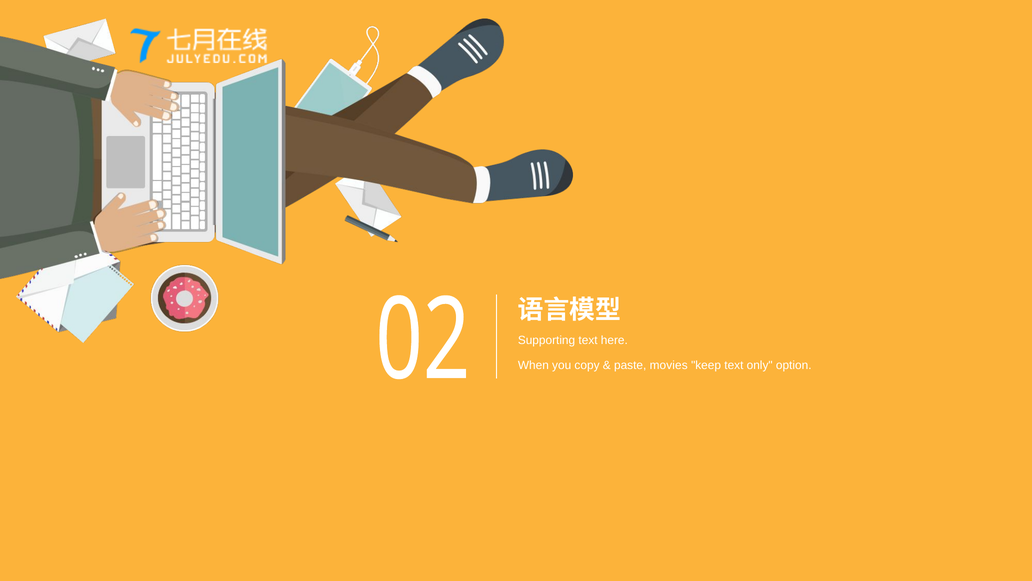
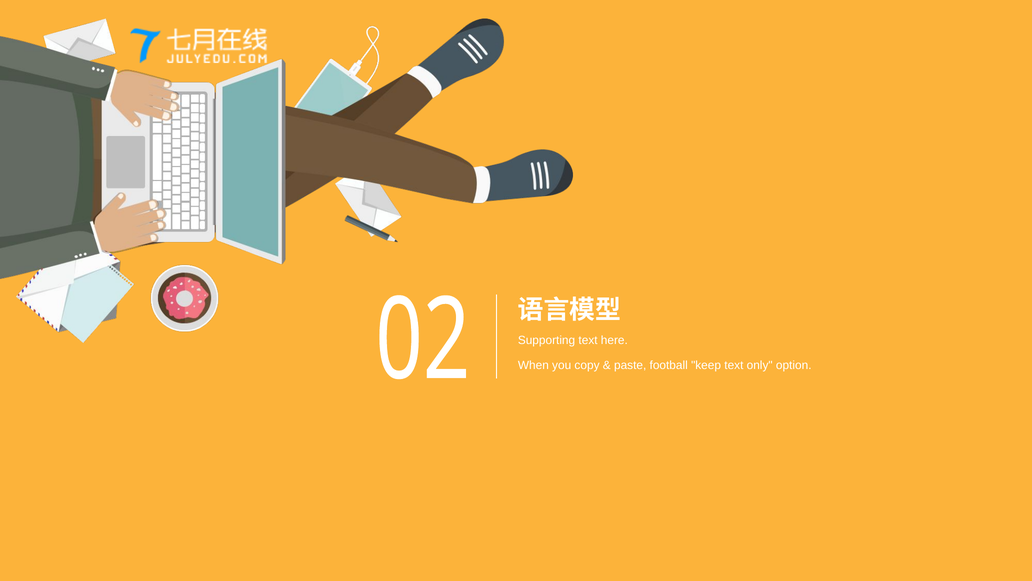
movies: movies -> football
